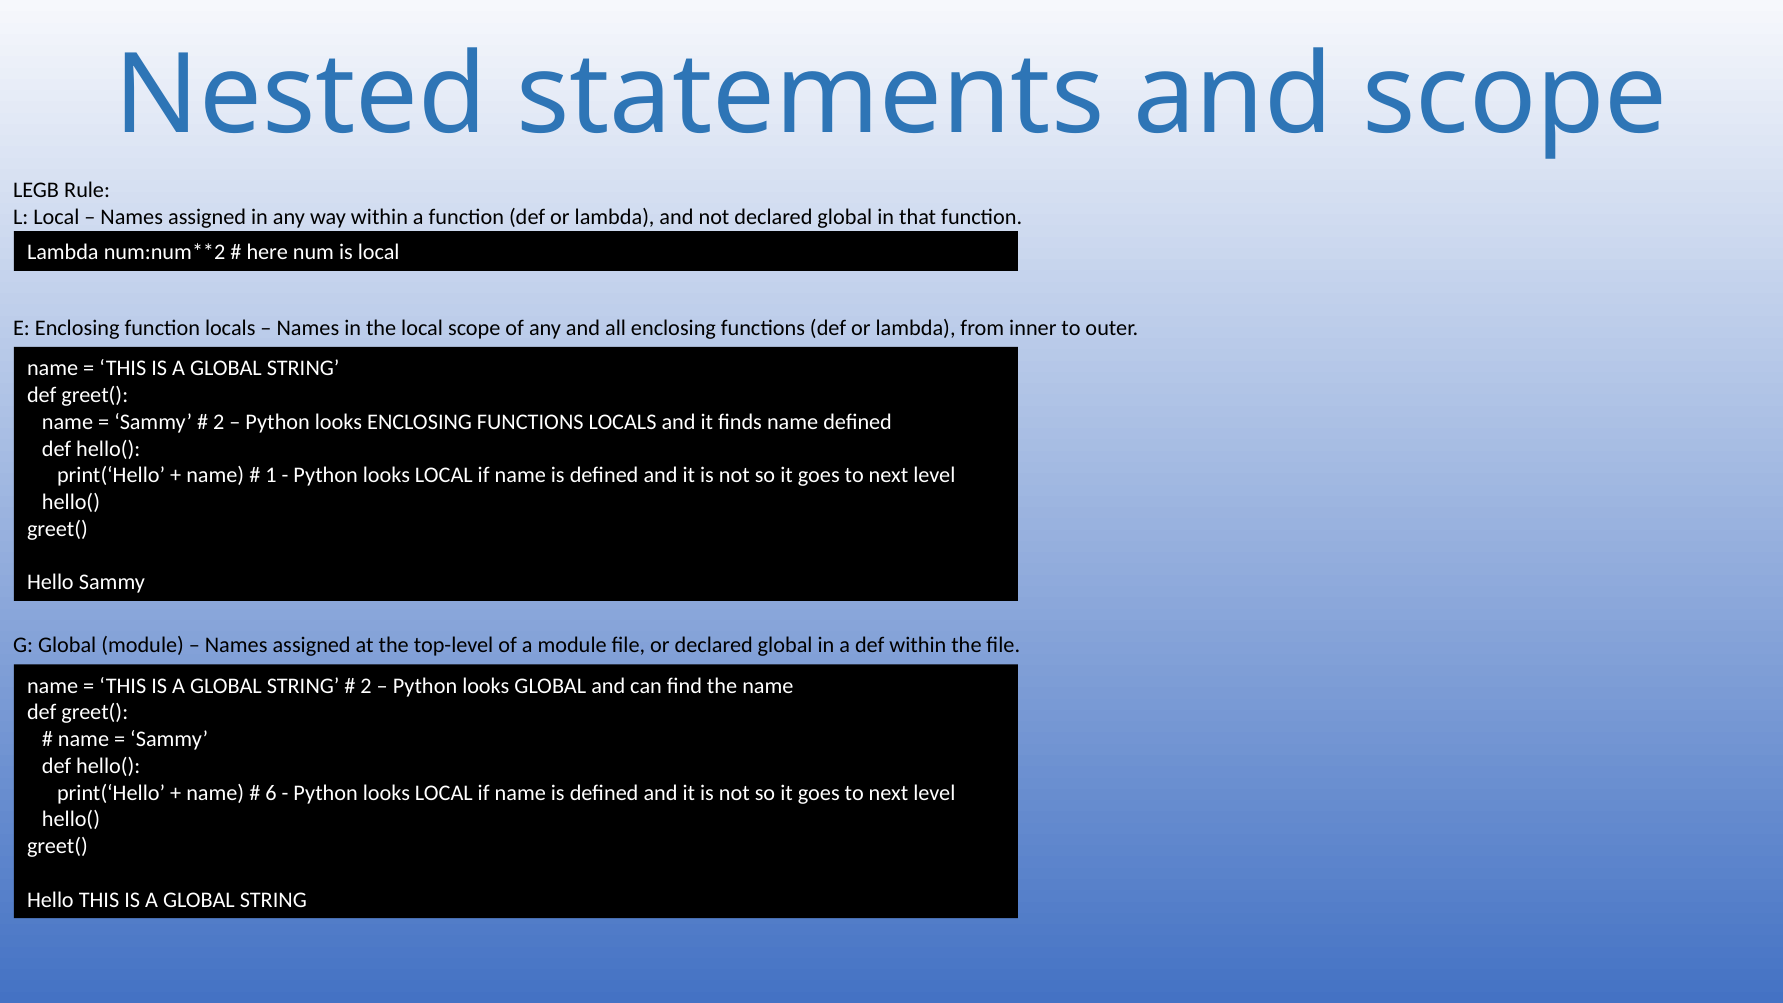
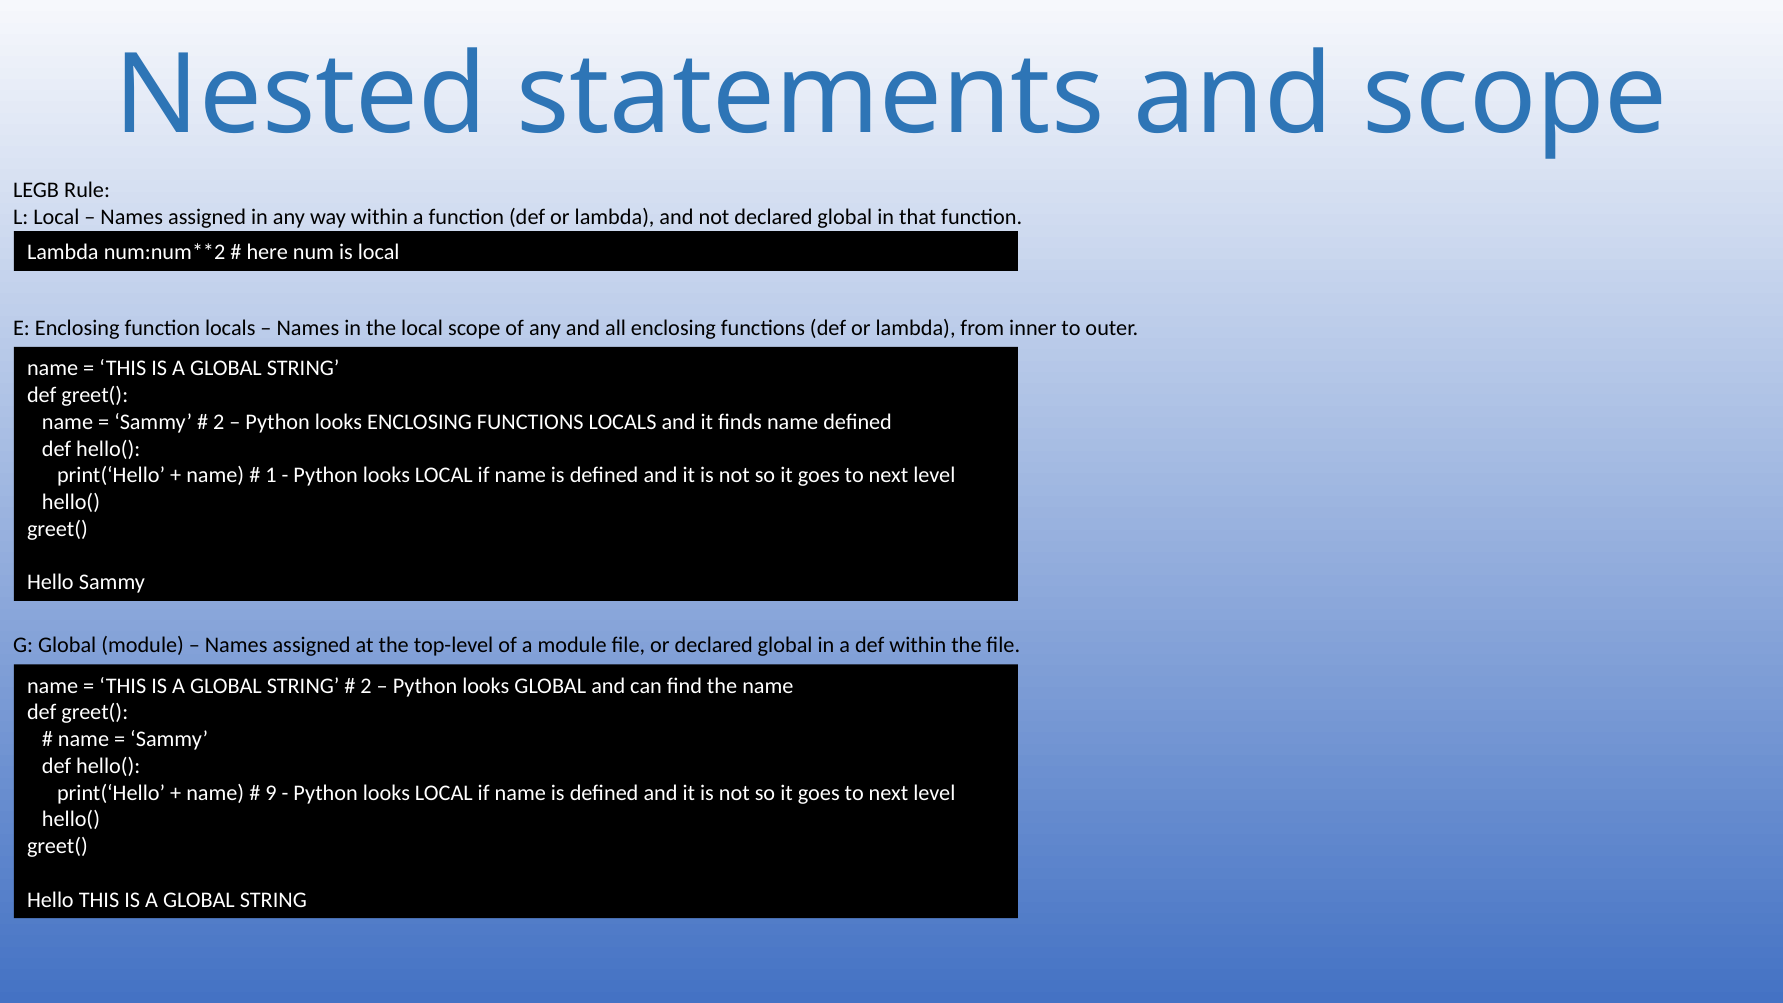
6: 6 -> 9
